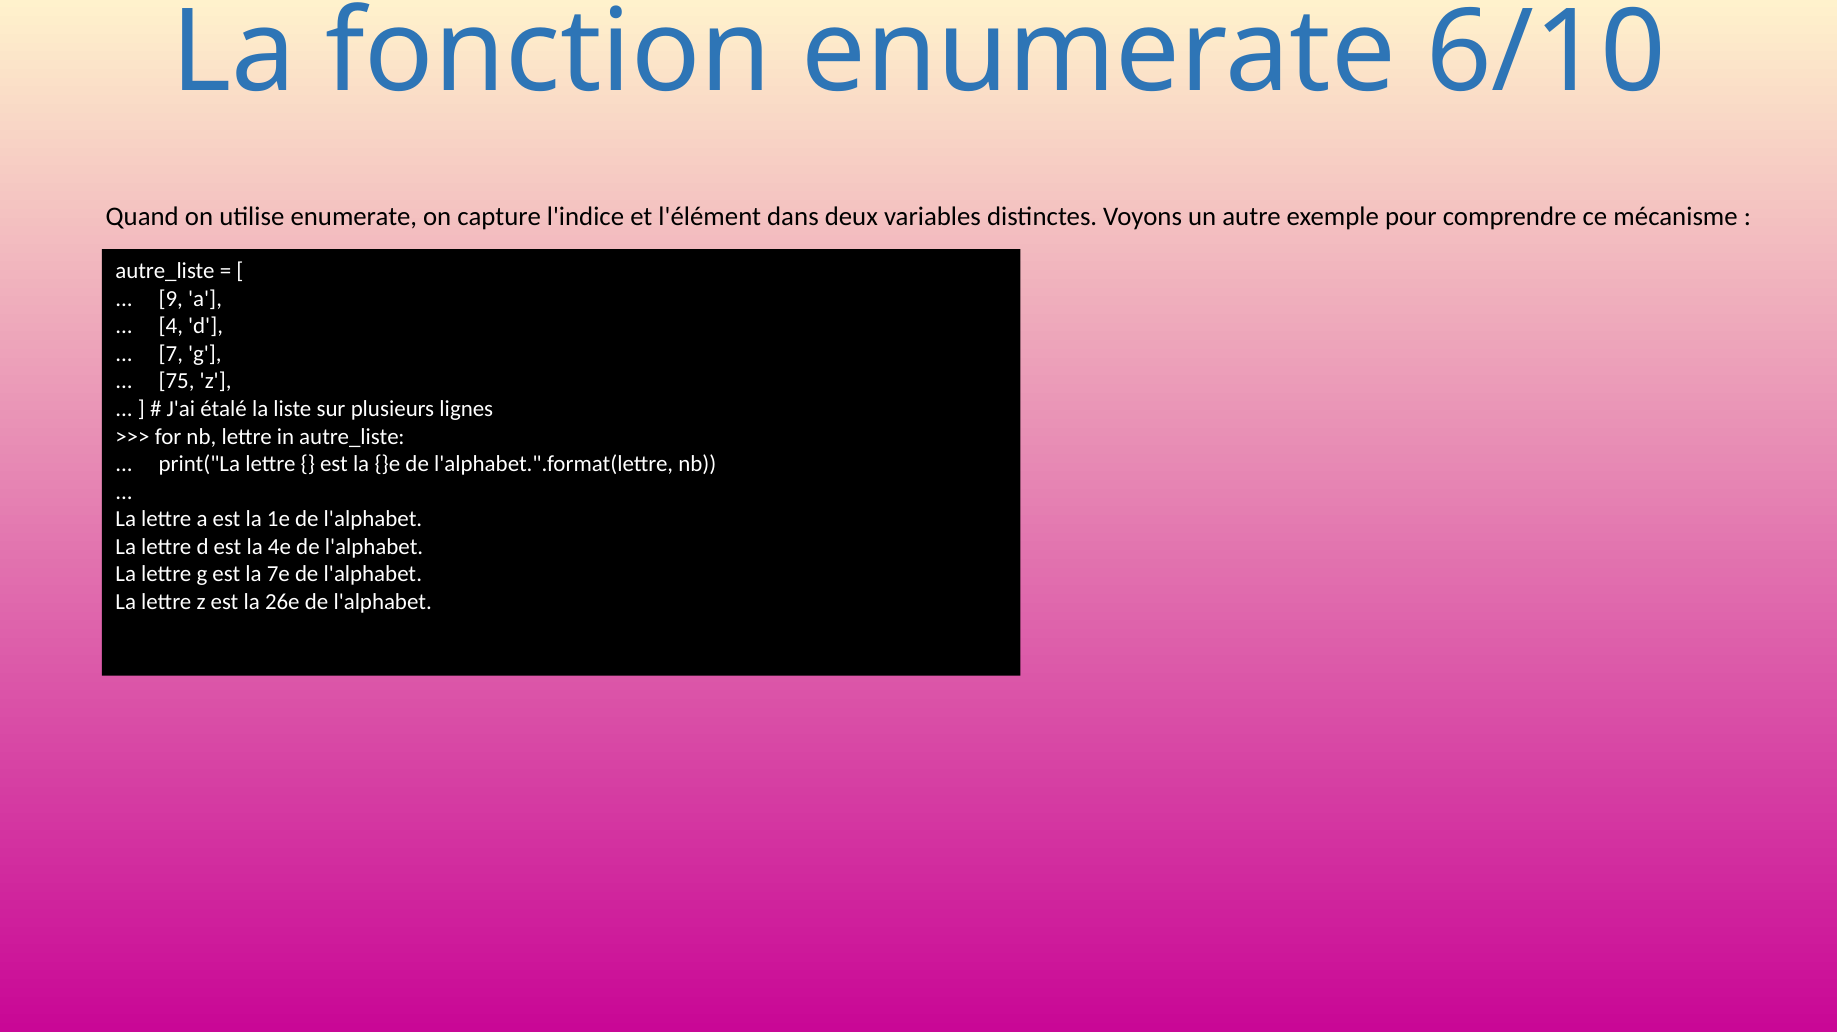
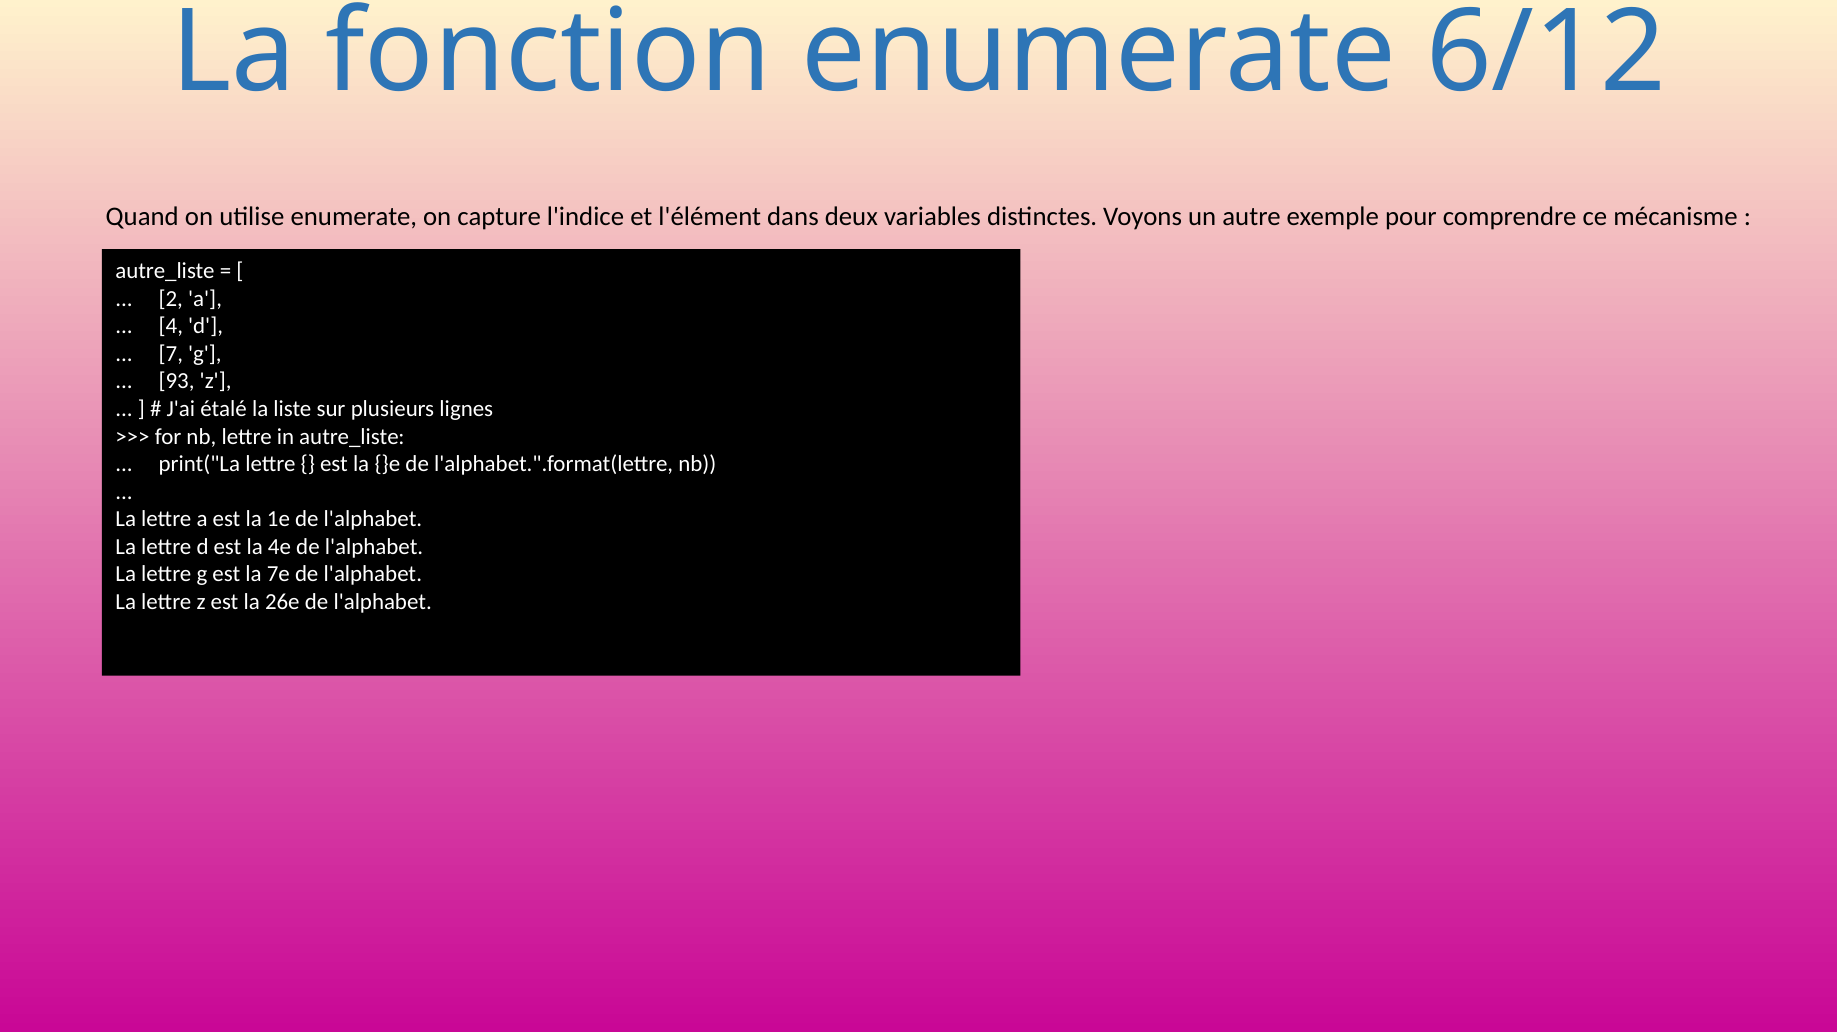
6/10: 6/10 -> 6/12
9: 9 -> 2
75: 75 -> 93
